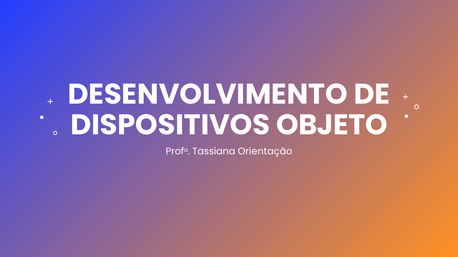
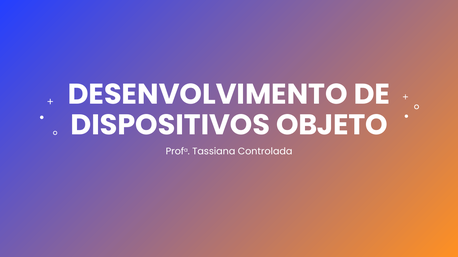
Orientação: Orientação -> Controlada
